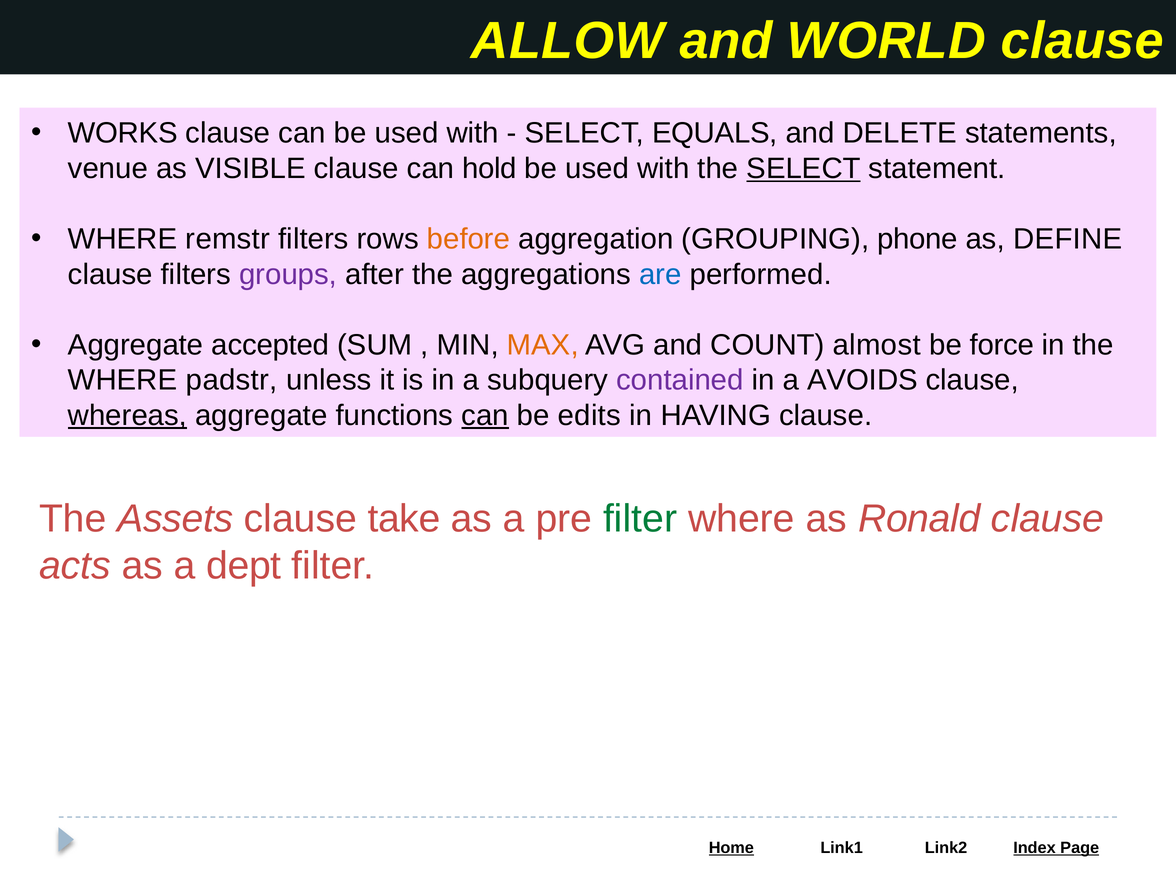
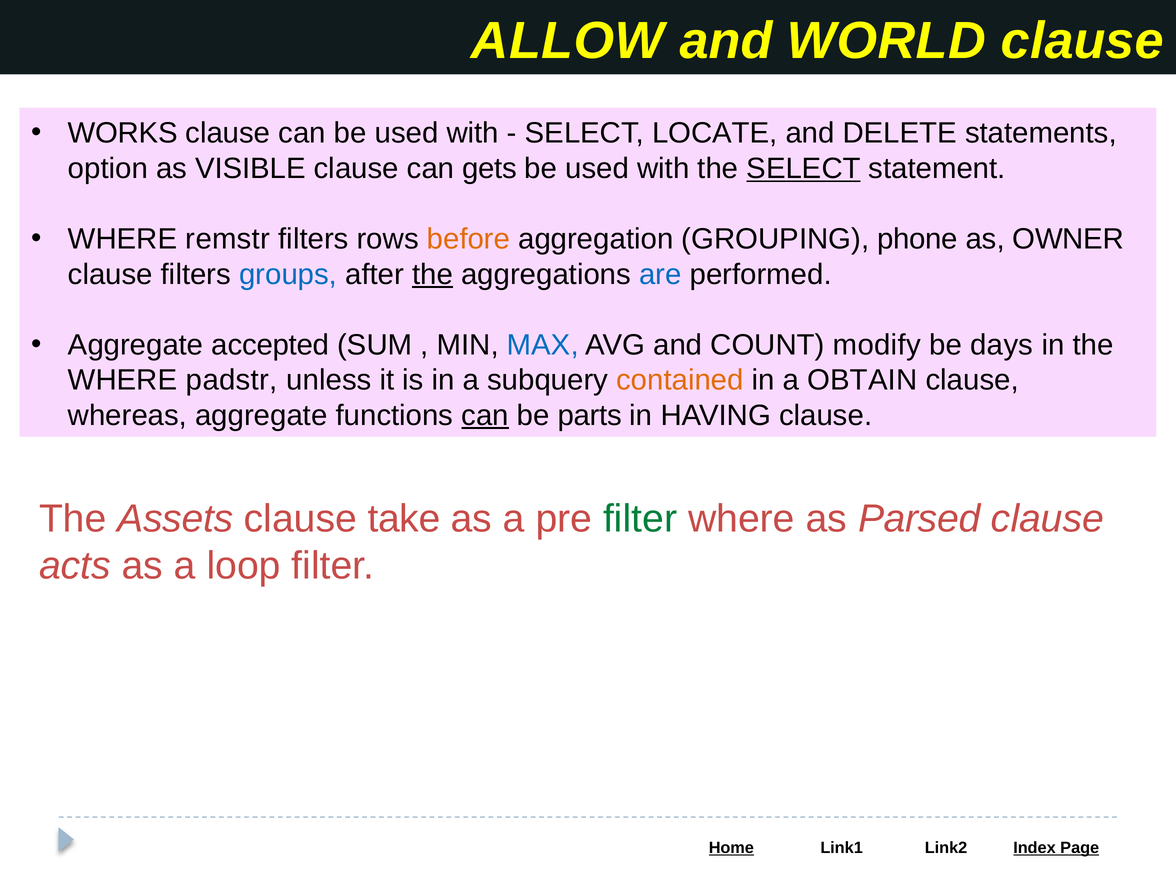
EQUALS: EQUALS -> LOCATE
venue: venue -> option
hold: hold -> gets
DEFINE: DEFINE -> OWNER
groups colour: purple -> blue
the at (433, 274) underline: none -> present
MAX colour: orange -> blue
almost: almost -> modify
force: force -> days
contained colour: purple -> orange
AVOIDS: AVOIDS -> OBTAIN
whereas underline: present -> none
edits: edits -> parts
Ronald: Ronald -> Parsed
dept: dept -> loop
